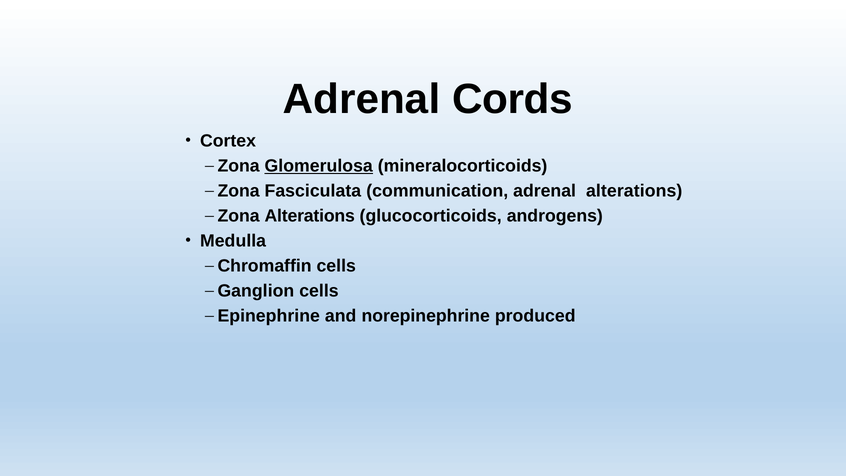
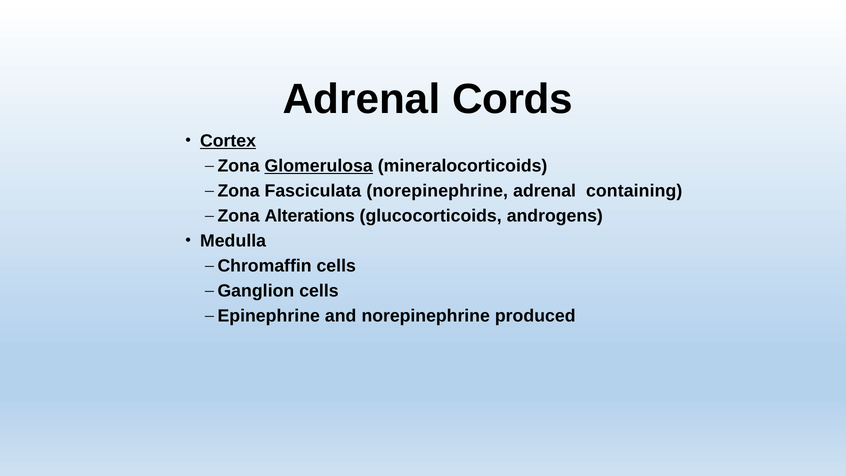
Cortex underline: none -> present
Fasciculata communication: communication -> norepinephrine
adrenal alterations: alterations -> containing
